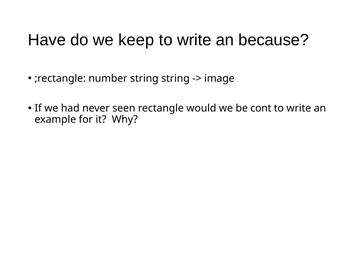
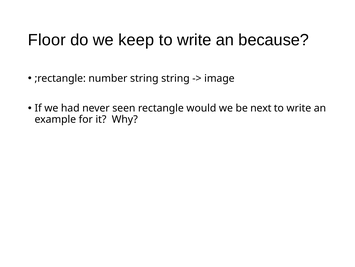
Have: Have -> Floor
cont: cont -> next
